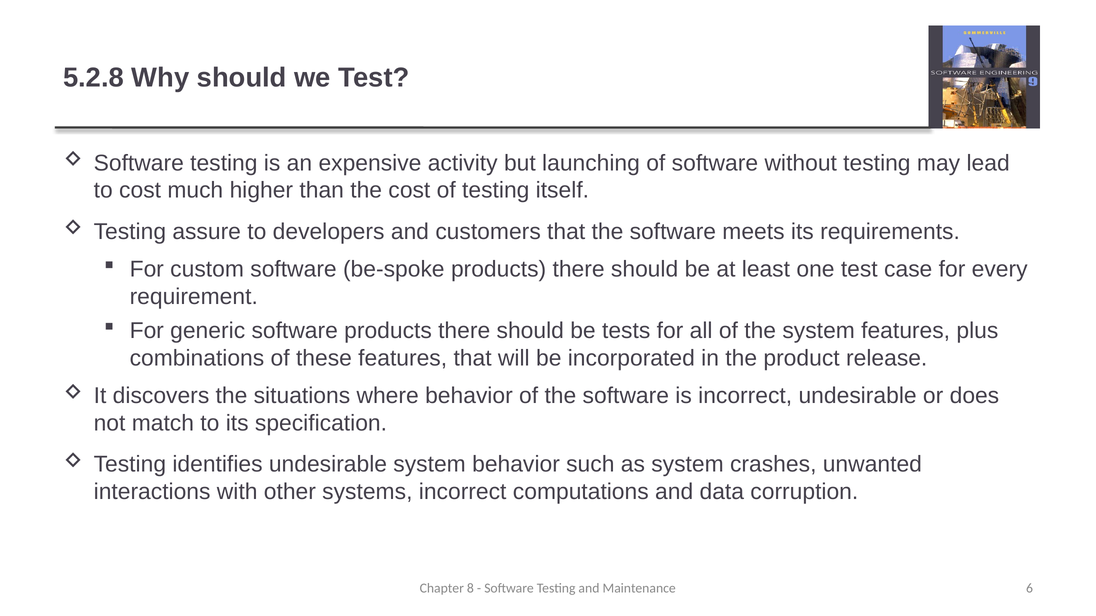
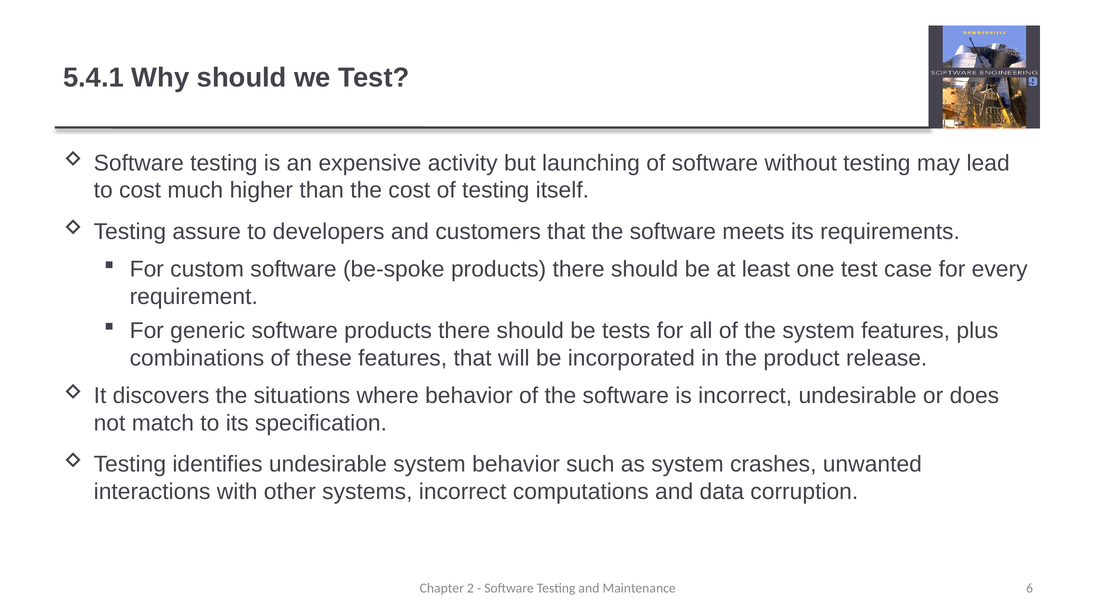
5.2.8: 5.2.8 -> 5.4.1
8: 8 -> 2
